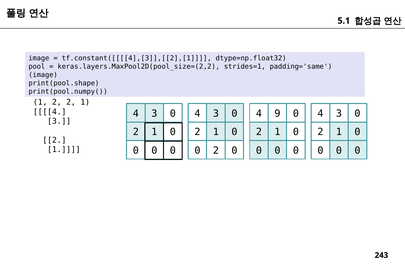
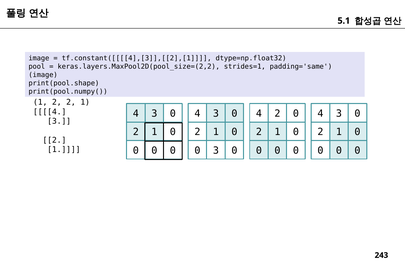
4 9: 9 -> 2
0 2: 2 -> 3
